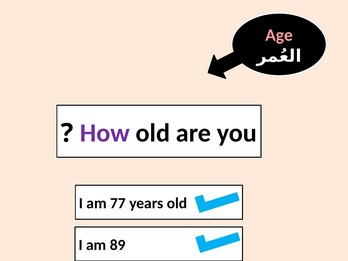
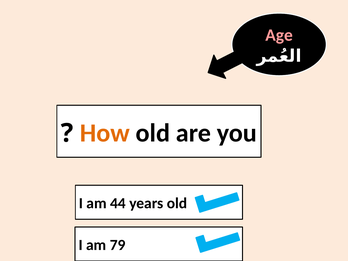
How colour: purple -> orange
77: 77 -> 44
89: 89 -> 79
